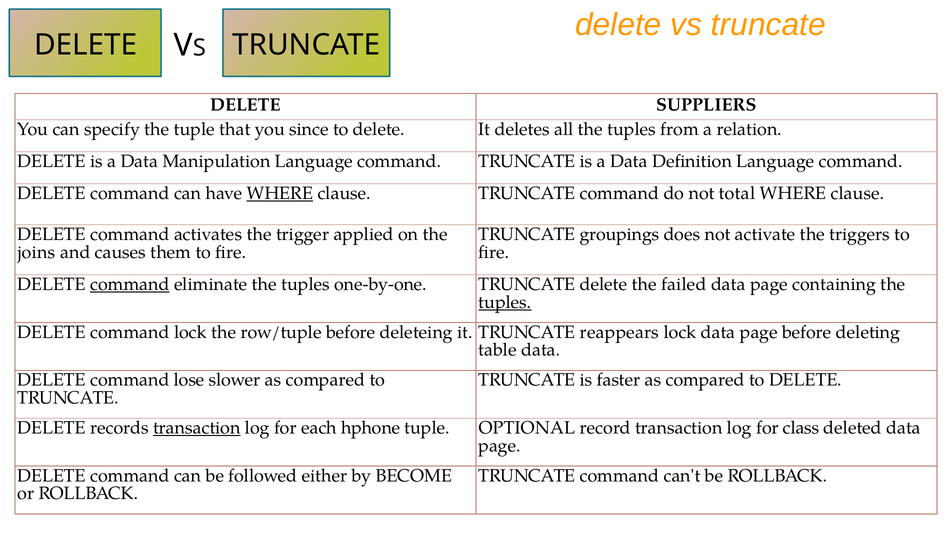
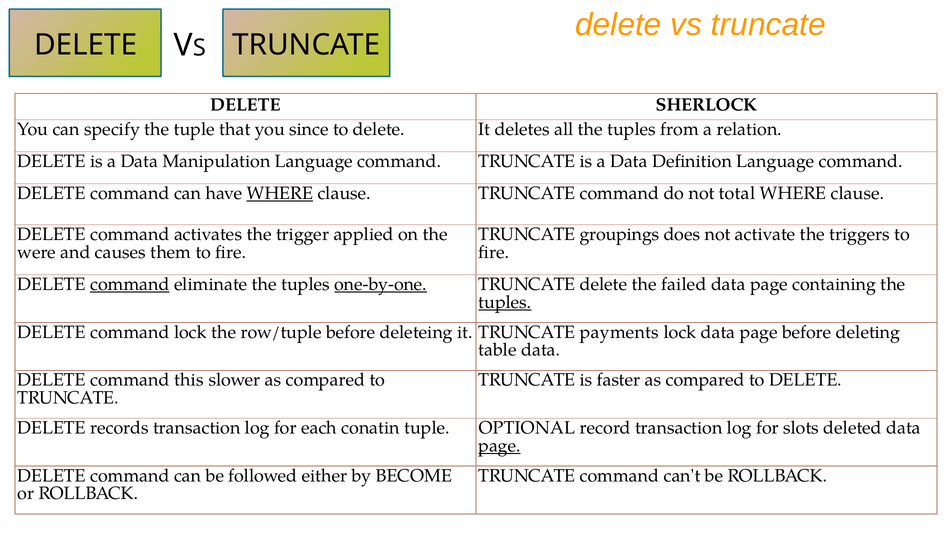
SUPPLIERS: SUPPLIERS -> SHERLOCK
joins: joins -> were
one-by-one underline: none -> present
reappears: reappears -> payments
lose: lose -> this
transaction at (197, 428) underline: present -> none
hphone: hphone -> conatin
class: class -> slots
page at (500, 446) underline: none -> present
